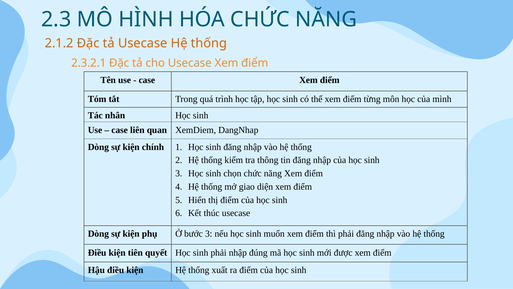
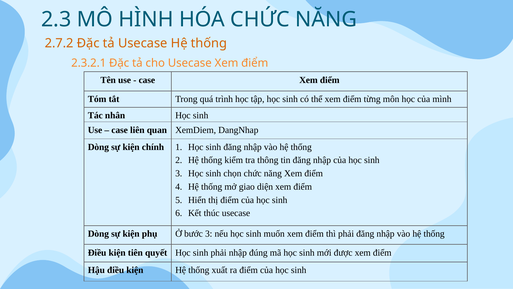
2.1.2: 2.1.2 -> 2.7.2
